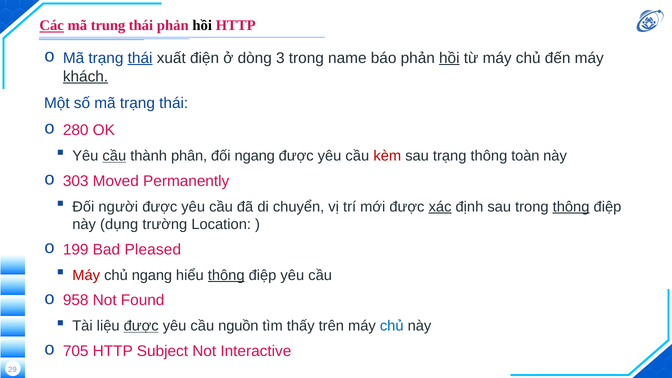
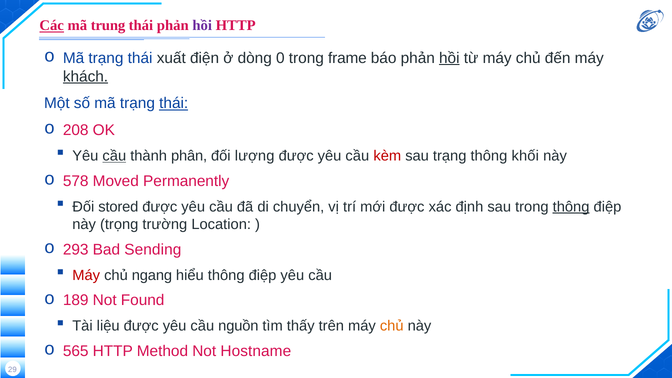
hồi at (202, 26) colour: black -> purple
thái at (140, 58) underline: present -> none
3: 3 -> 0
name: name -> frame
thái at (174, 103) underline: none -> present
280: 280 -> 208
đối ngang: ngang -> lượng
toàn: toàn -> khối
303: 303 -> 578
người: người -> stored
xác underline: present -> none
dụng: dụng -> trọng
199: 199 -> 293
Pleased: Pleased -> Sending
thông at (226, 275) underline: present -> none
958: 958 -> 189
được at (141, 326) underline: present -> none
chủ at (392, 326) colour: blue -> orange
705: 705 -> 565
Subject: Subject -> Method
Interactive: Interactive -> Hostname
